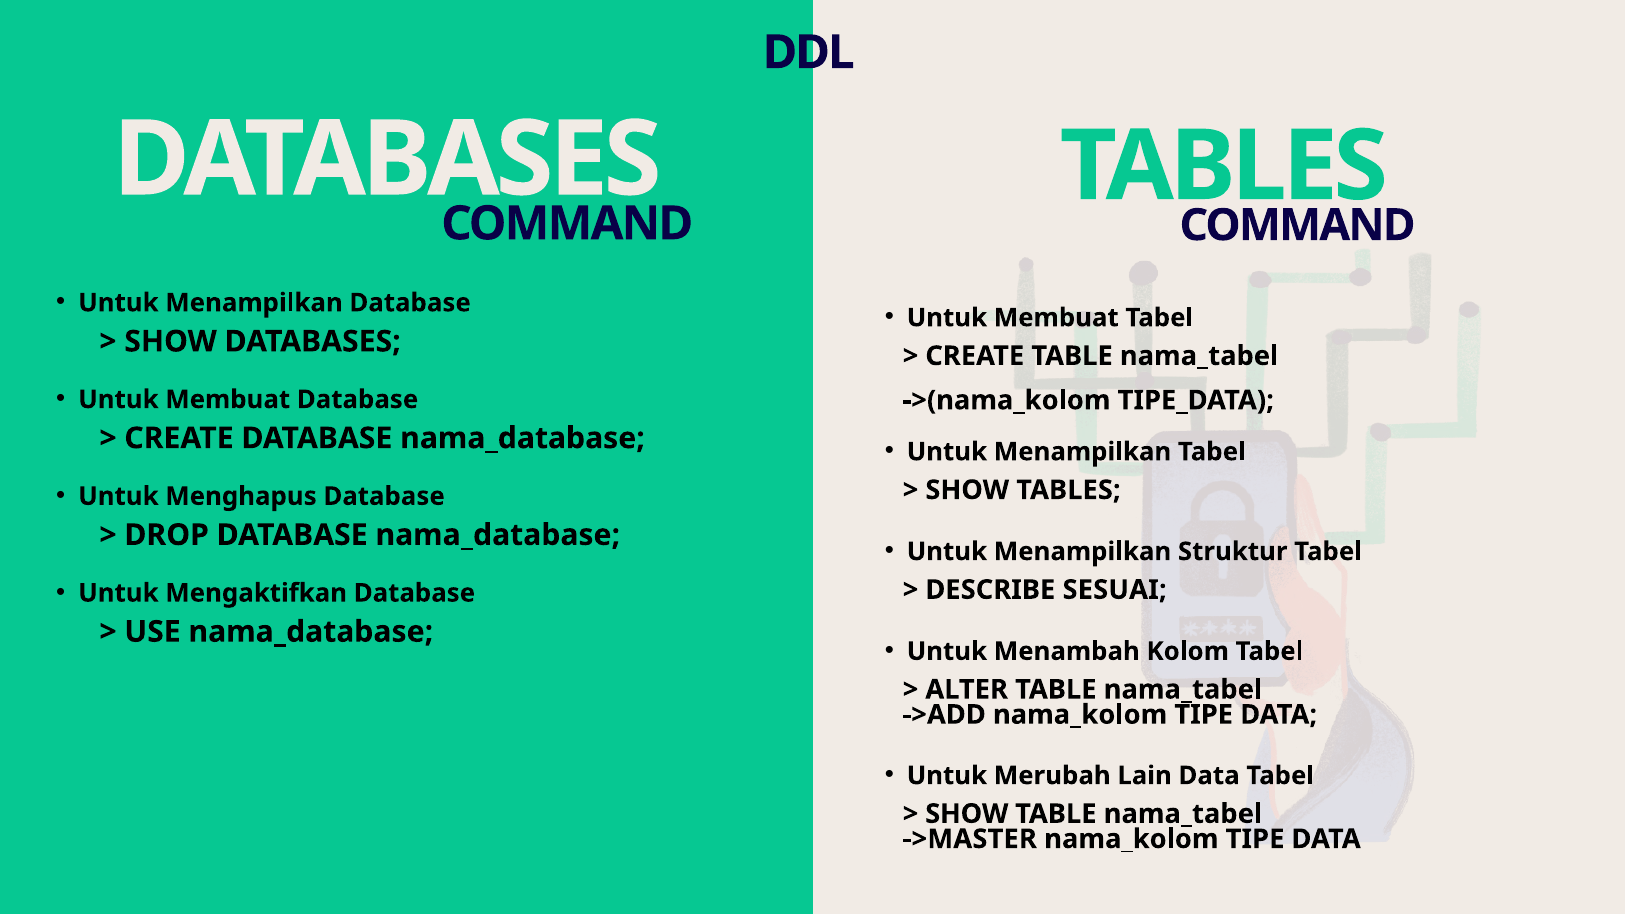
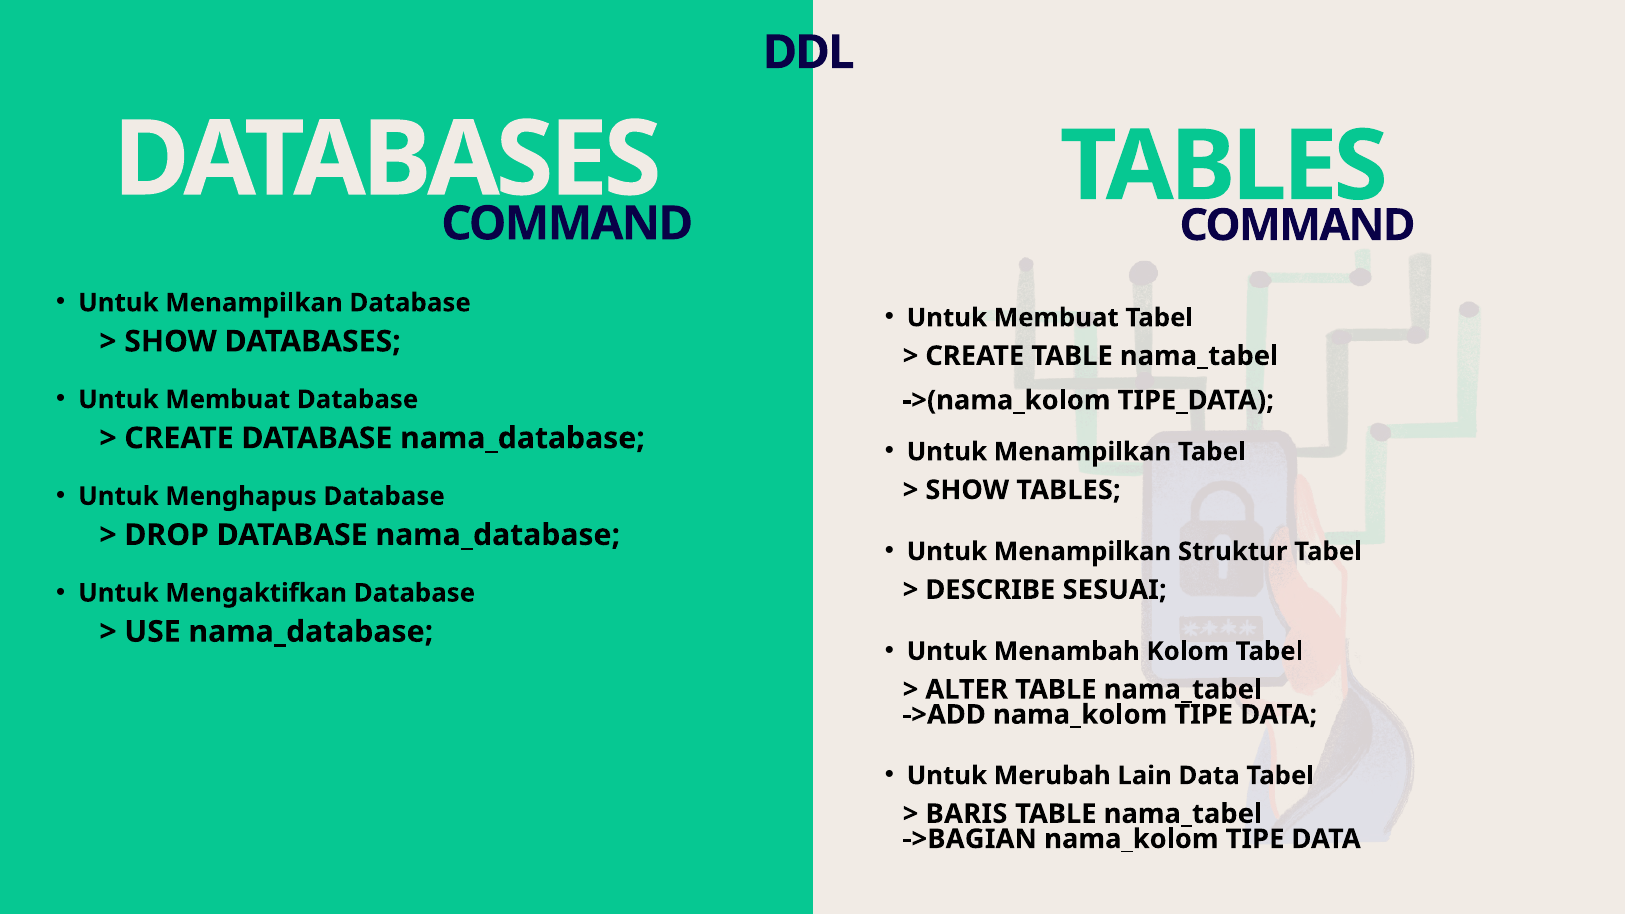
SHOW at (967, 814): SHOW -> BARIS
->MASTER: ->MASTER -> ->BAGIAN
